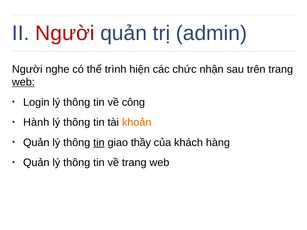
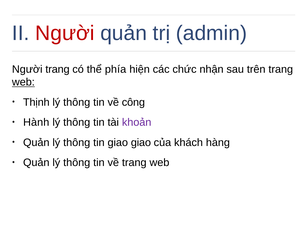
Người nghe: nghe -> trang
trình: trình -> phía
Login: Login -> Thịnh
khoản colour: orange -> purple
tin at (99, 143) underline: present -> none
giao thầy: thầy -> giao
